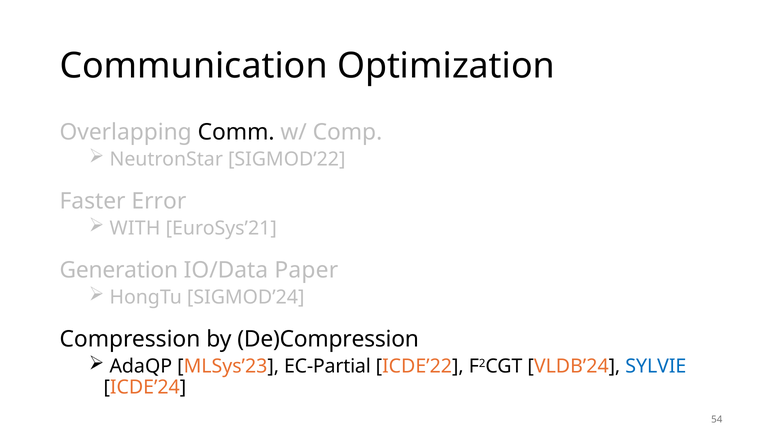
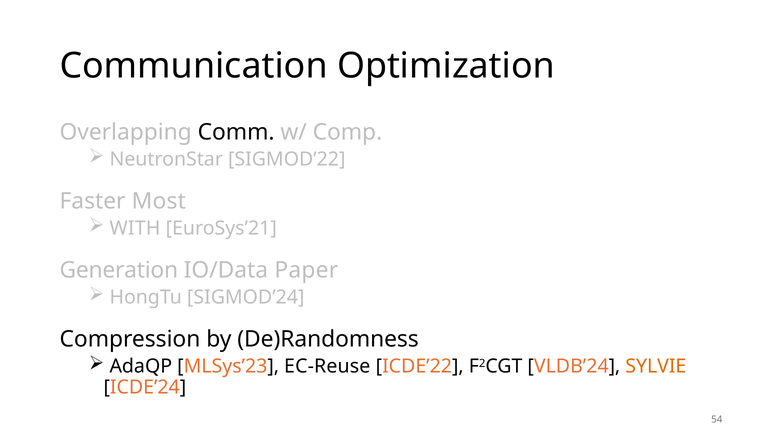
Error: Error -> Most
De)Compression: De)Compression -> De)Randomness
EC-Partial: EC-Partial -> EC-Reuse
SYLVIE colour: blue -> orange
